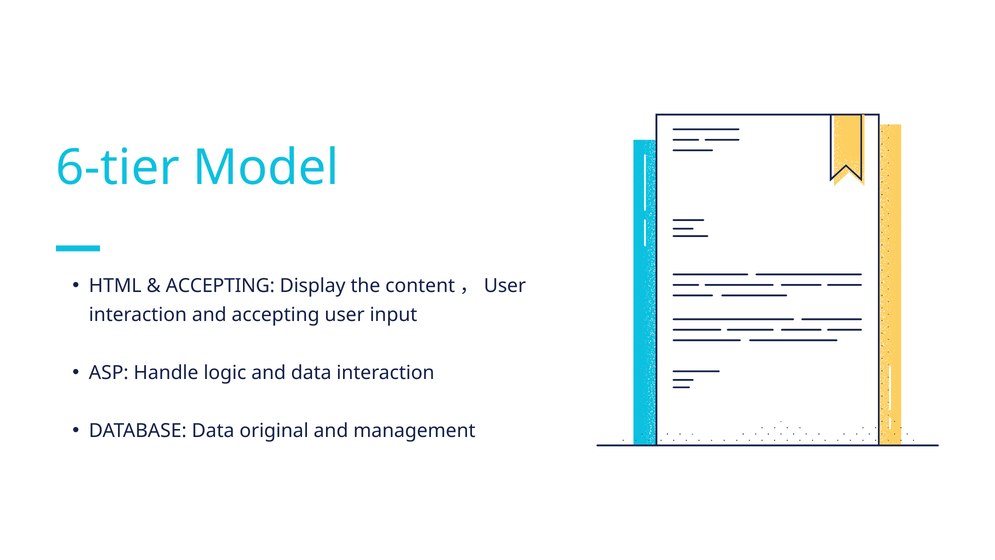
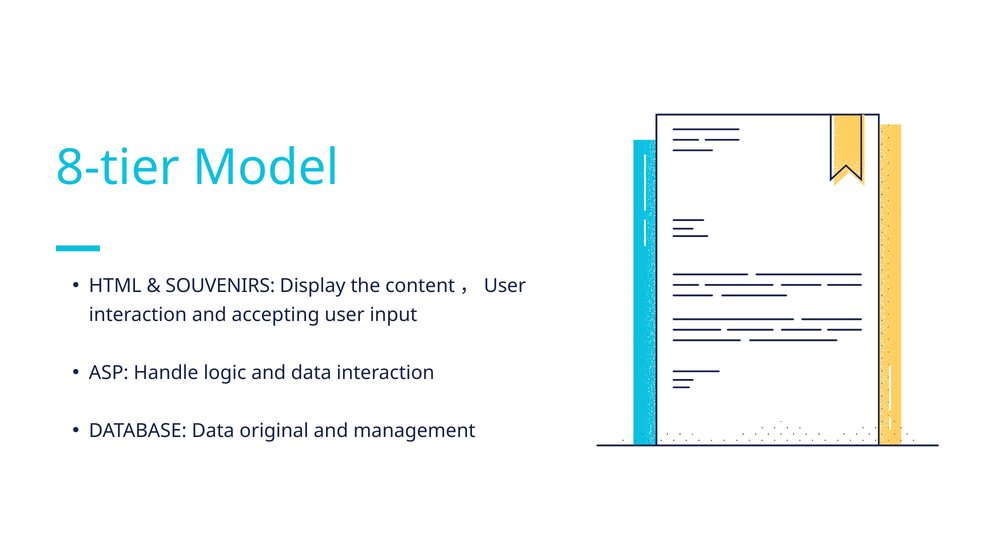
6-tier: 6-tier -> 8-tier
ACCEPTING at (220, 286): ACCEPTING -> SOUVENIRS
